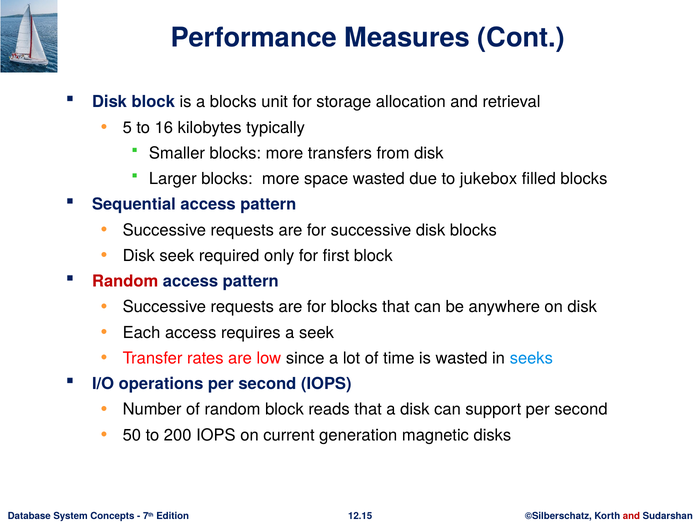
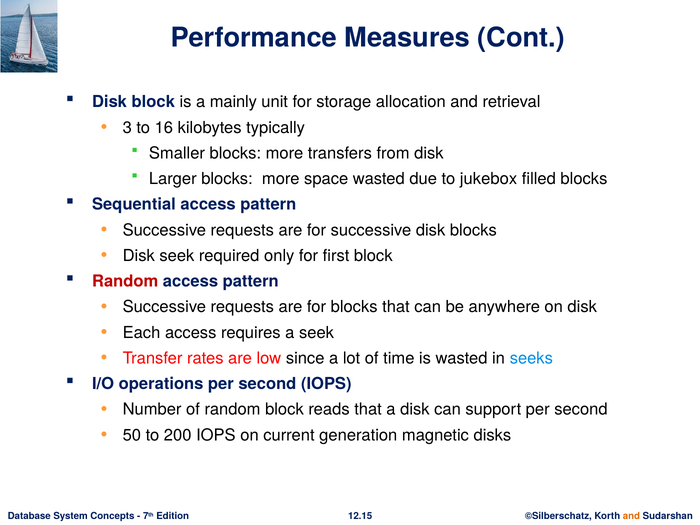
a blocks: blocks -> mainly
5: 5 -> 3
and at (631, 516) colour: red -> orange
